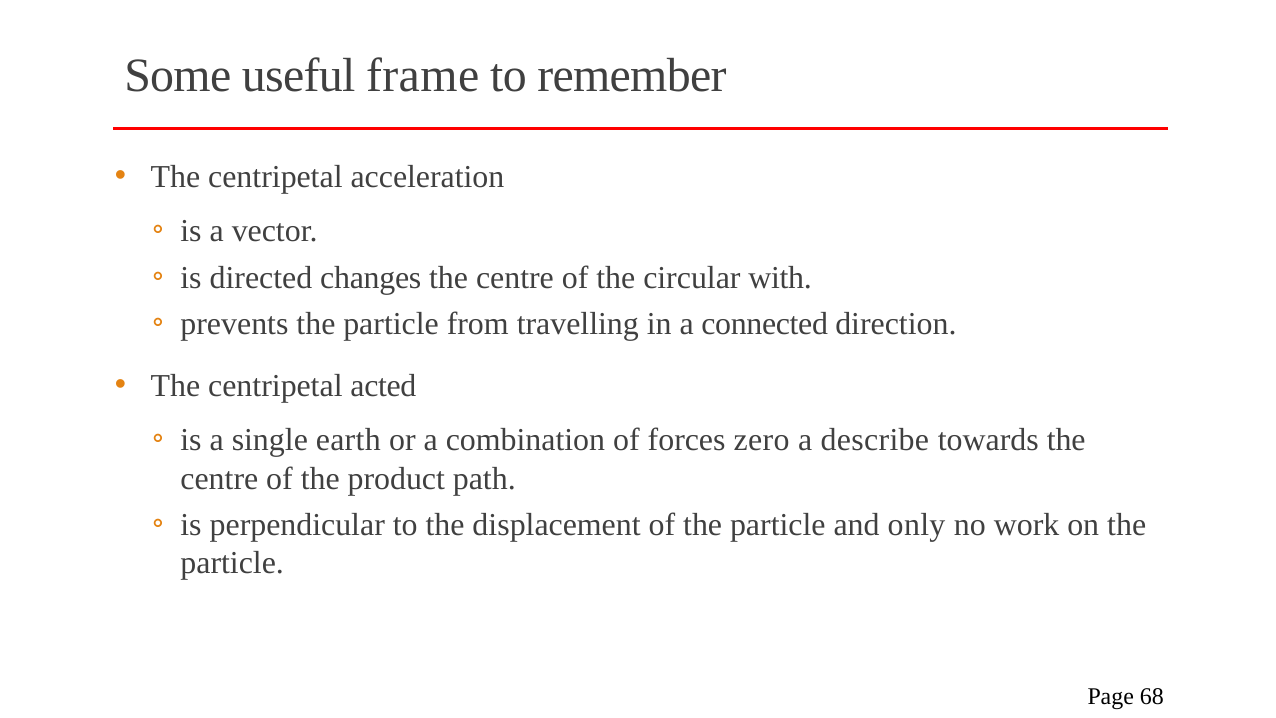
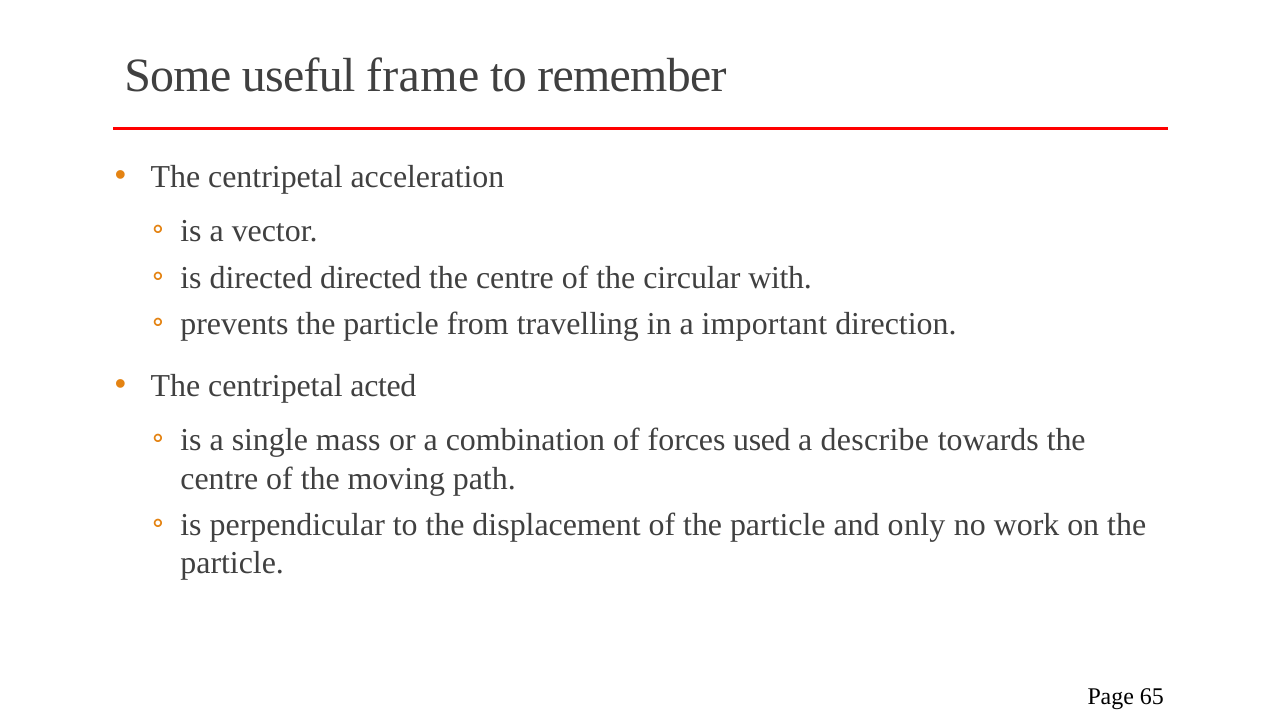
directed changes: changes -> directed
connected: connected -> important
earth: earth -> mass
zero: zero -> used
product: product -> moving
68: 68 -> 65
